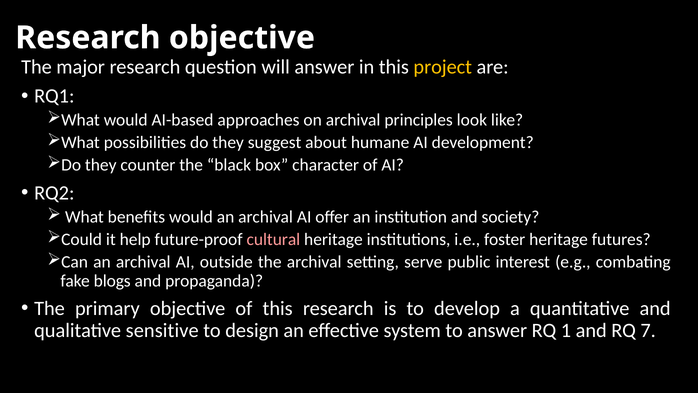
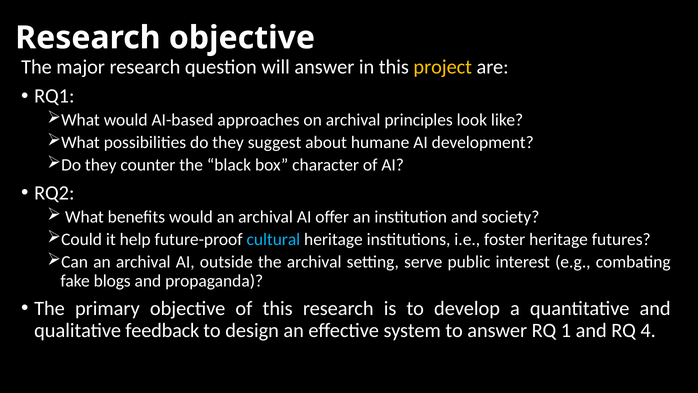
cultural colour: pink -> light blue
sensitive: sensitive -> feedback
7: 7 -> 4
